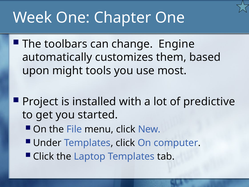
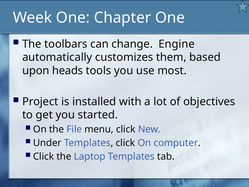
might: might -> heads
predictive: predictive -> objectives
